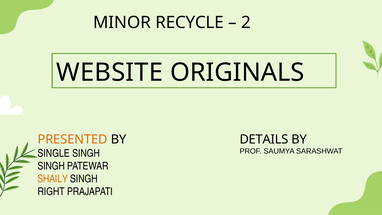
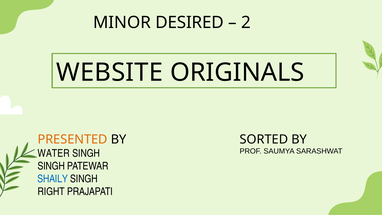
RECYCLE: RECYCLE -> DESIRED
DETAILS: DETAILS -> SORTED
SINGLE: SINGLE -> WATER
SHAILY colour: orange -> blue
